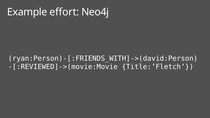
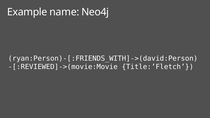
effort: effort -> name
